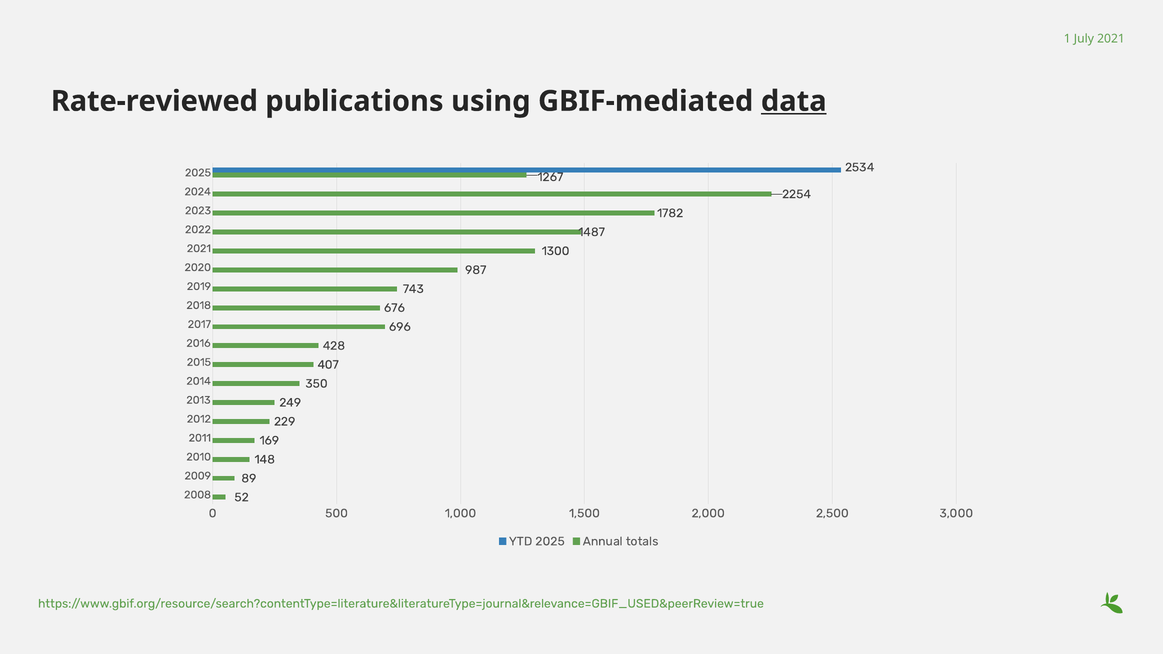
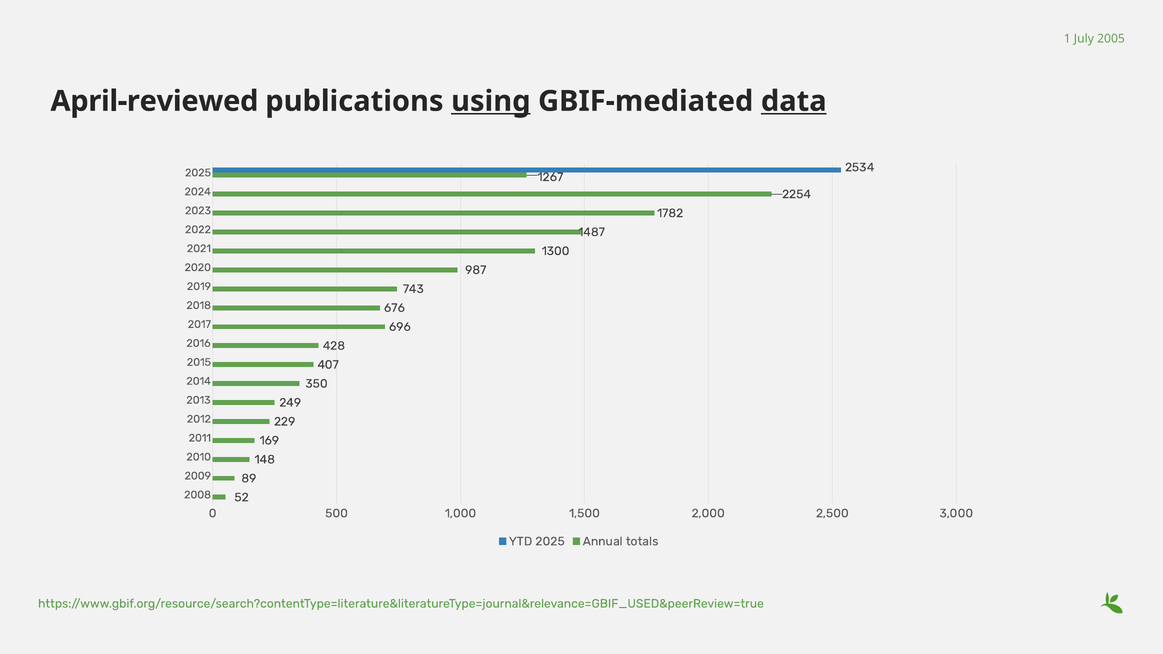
July 2021: 2021 -> 2005
Rate-reviewed: Rate-reviewed -> April-reviewed
using underline: none -> present
